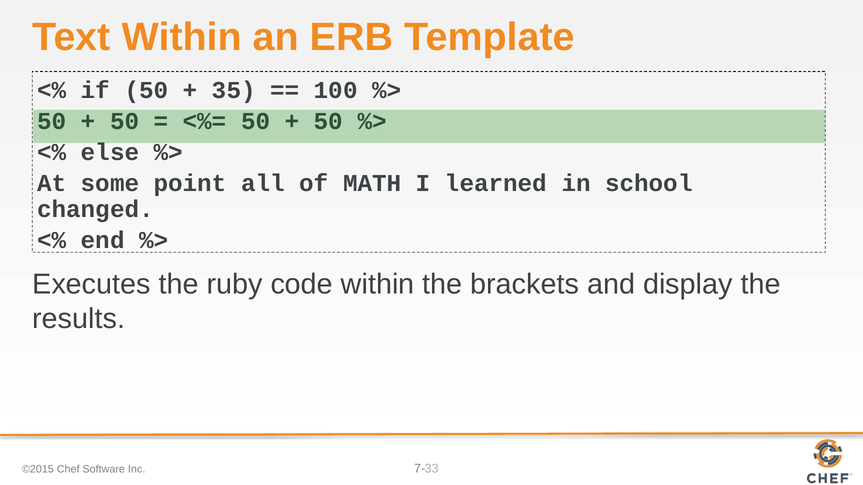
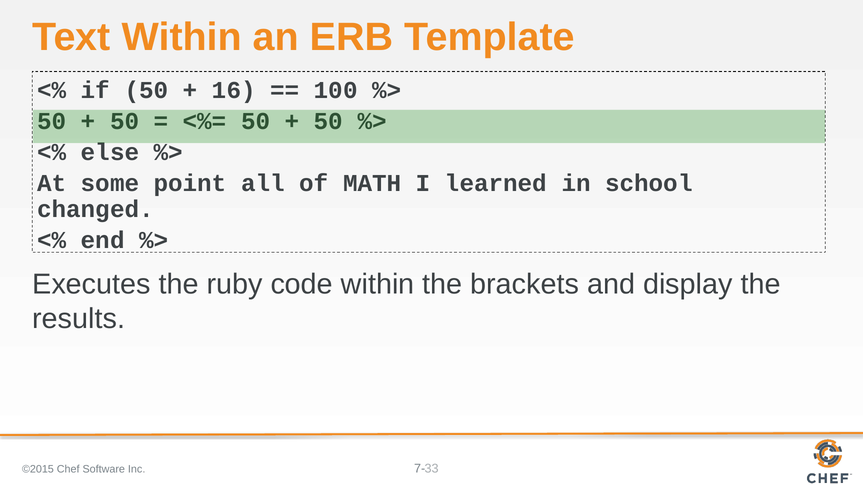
35: 35 -> 16
